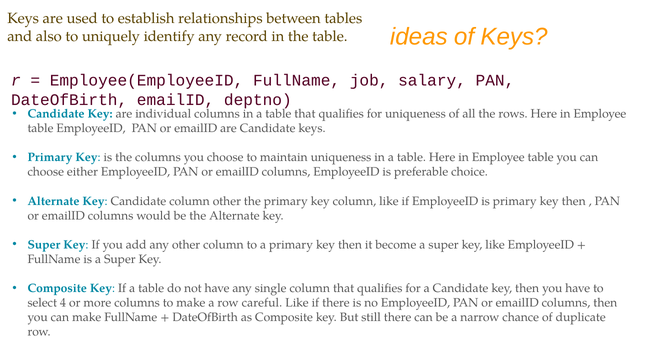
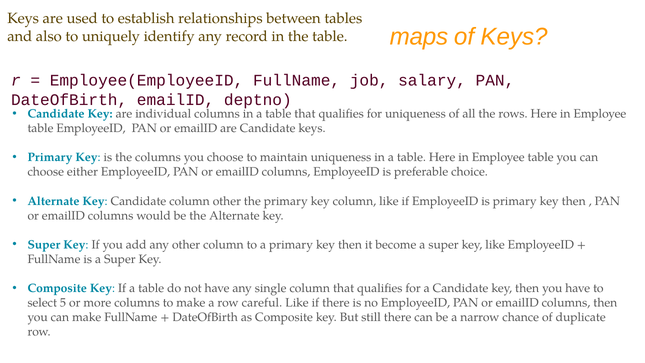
ideas: ideas -> maps
4: 4 -> 5
